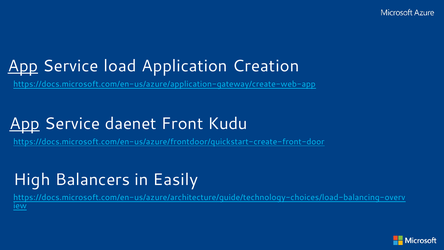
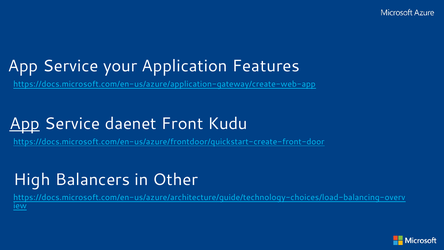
App at (23, 66) underline: present -> none
load: load -> your
Creation: Creation -> Features
Easily: Easily -> Other
